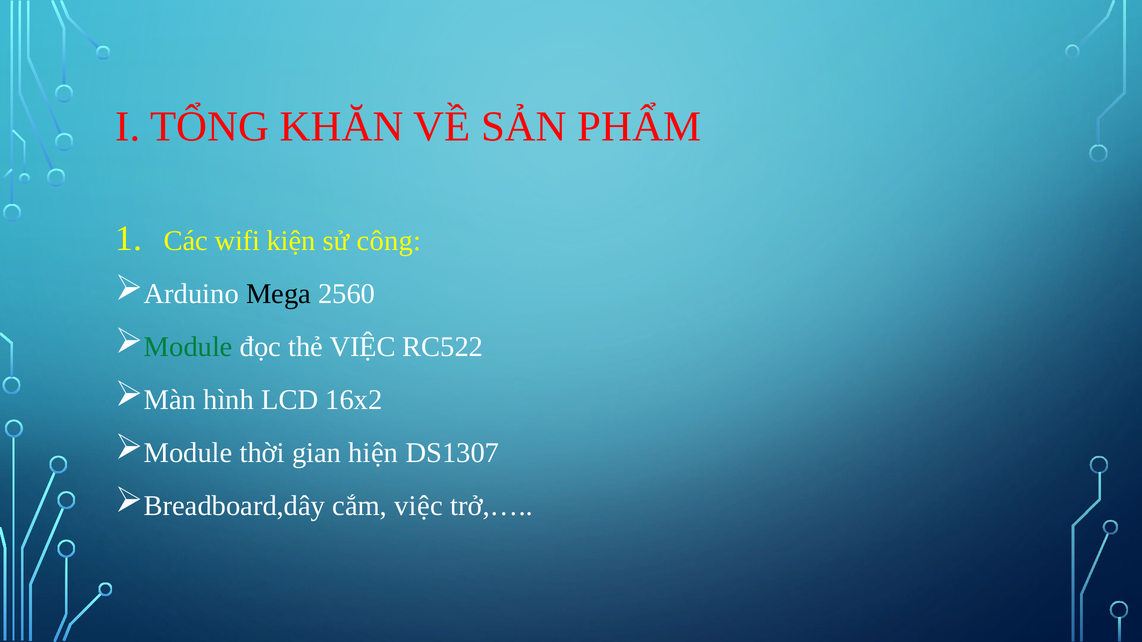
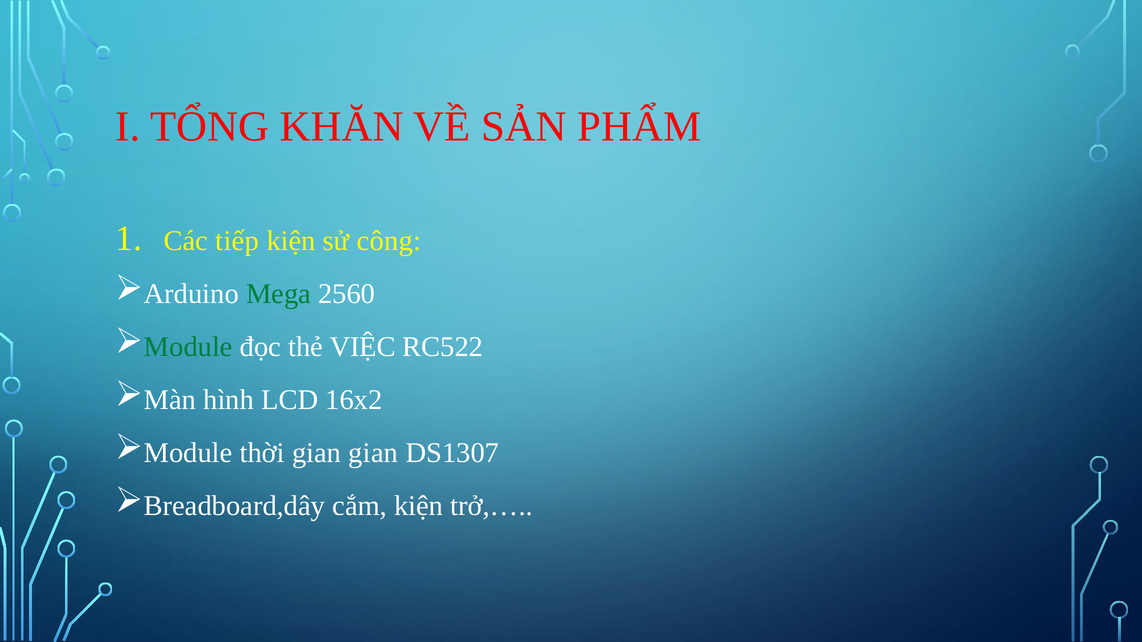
wifi: wifi -> tiếp
Mega colour: black -> green
gian hiện: hiện -> gian
cắm việc: việc -> kiện
